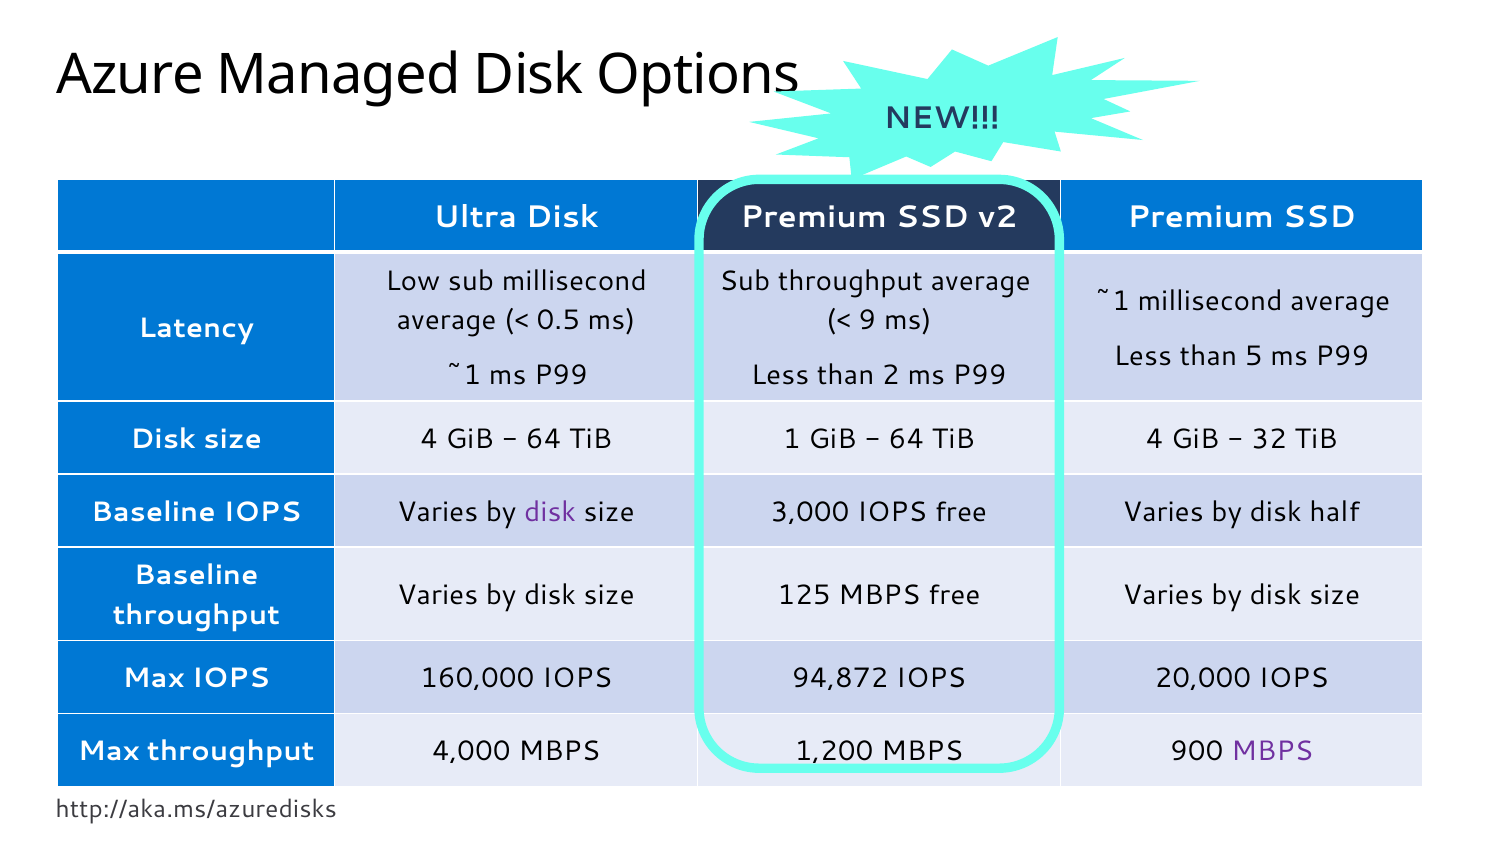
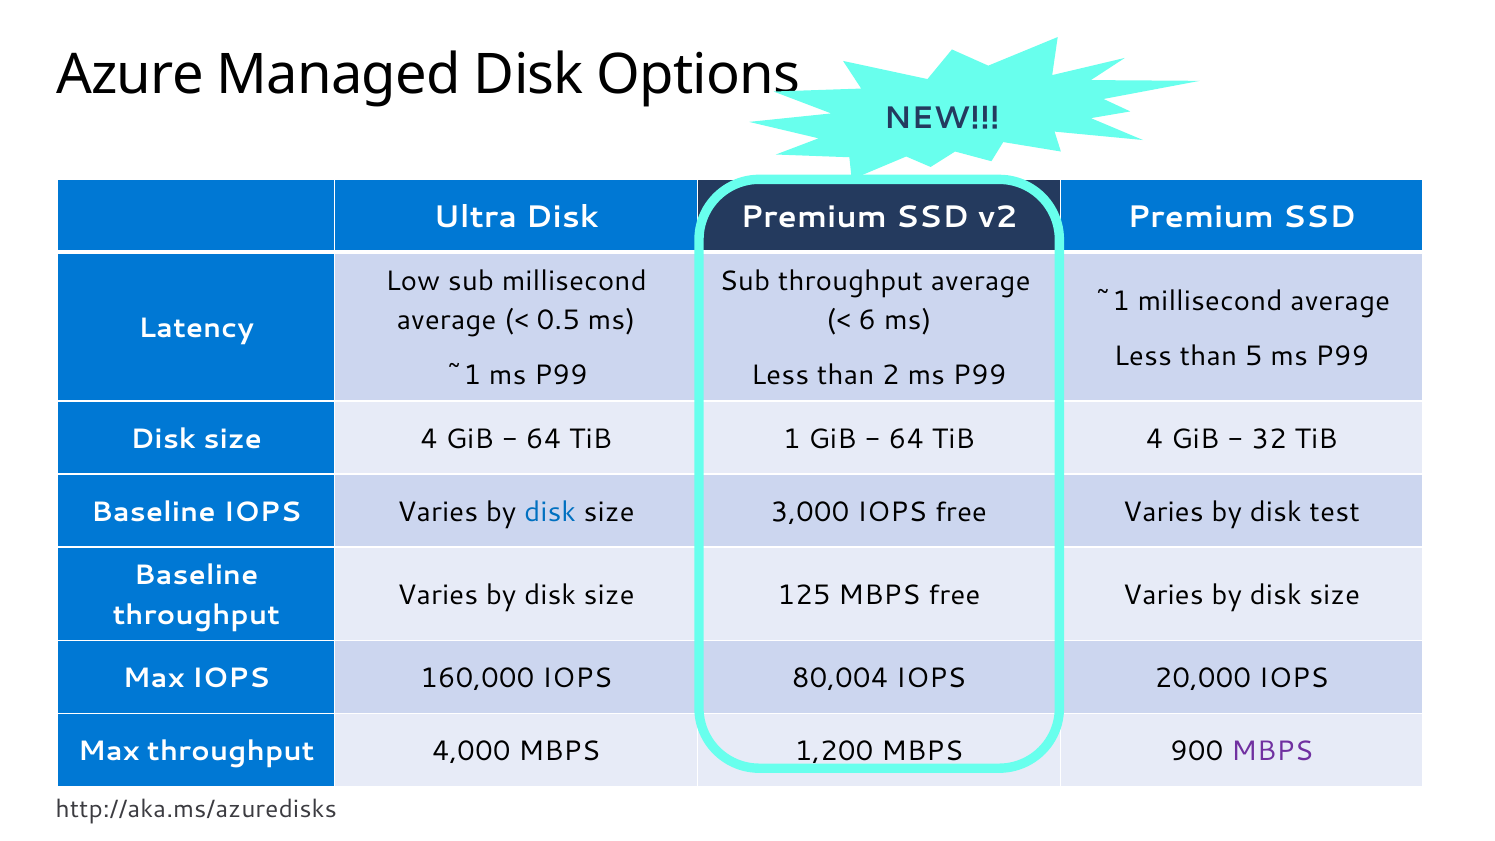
9: 9 -> 6
disk at (550, 512) colour: purple -> blue
half: half -> test
94,872: 94,872 -> 80,004
